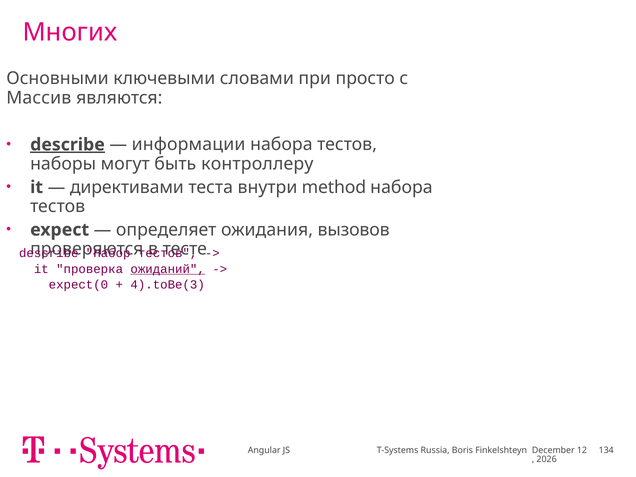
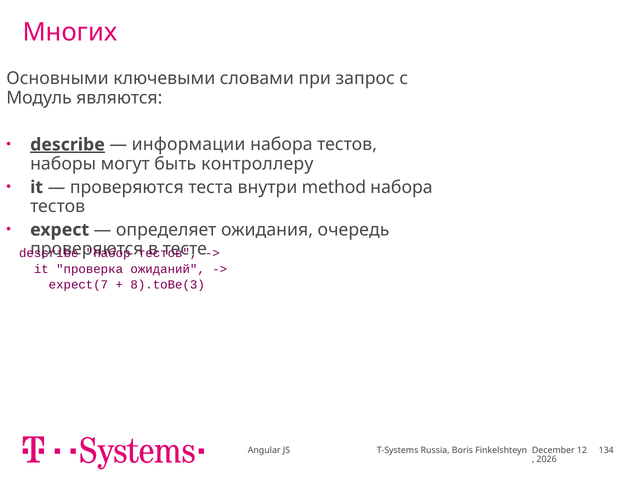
просто: просто -> запрос
Массив: Массив -> Модуль
директивами at (127, 187): директивами -> проверяются
вызовов: вызовов -> очередь
ожиданий underline: present -> none
expect(0: expect(0 -> expect(7
4).toBe(3: 4).toBe(3 -> 8).toBe(3
